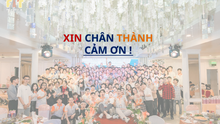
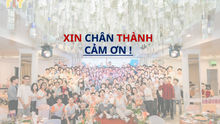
THÀNH colour: orange -> red
